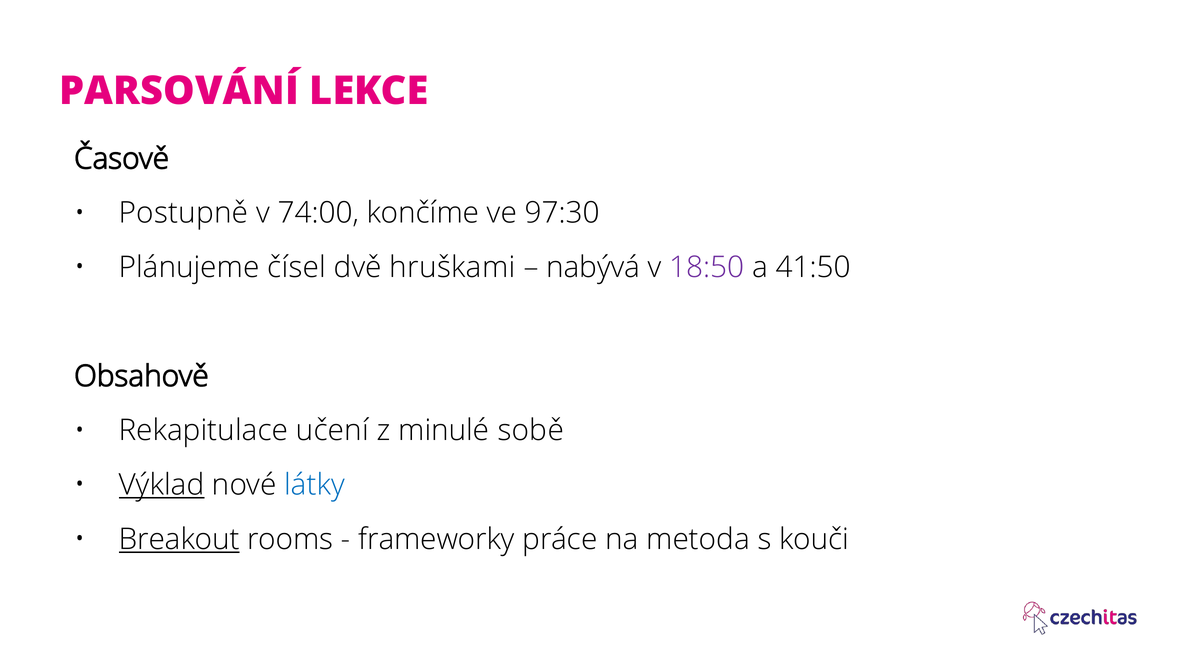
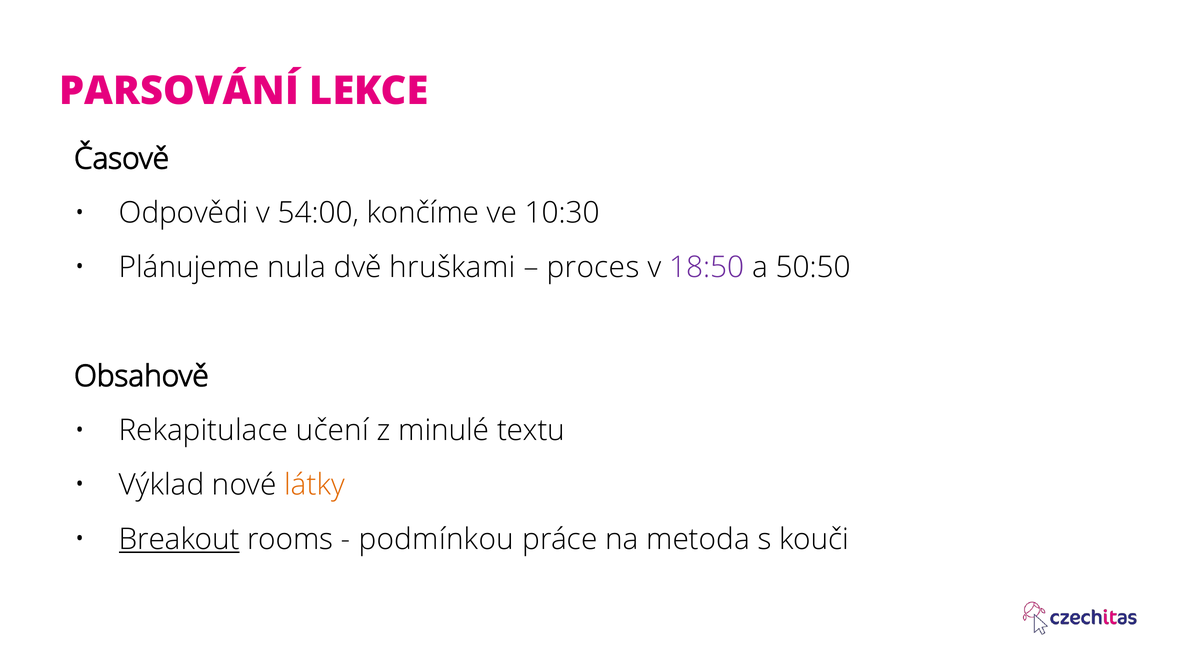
Postupně: Postupně -> Odpovědi
74:00: 74:00 -> 54:00
97:30: 97:30 -> 10:30
čísel: čísel -> nula
nabývá: nabývá -> proces
41:50: 41:50 -> 50:50
sobě: sobě -> textu
Výklad underline: present -> none
látky colour: blue -> orange
frameworky: frameworky -> podmínkou
